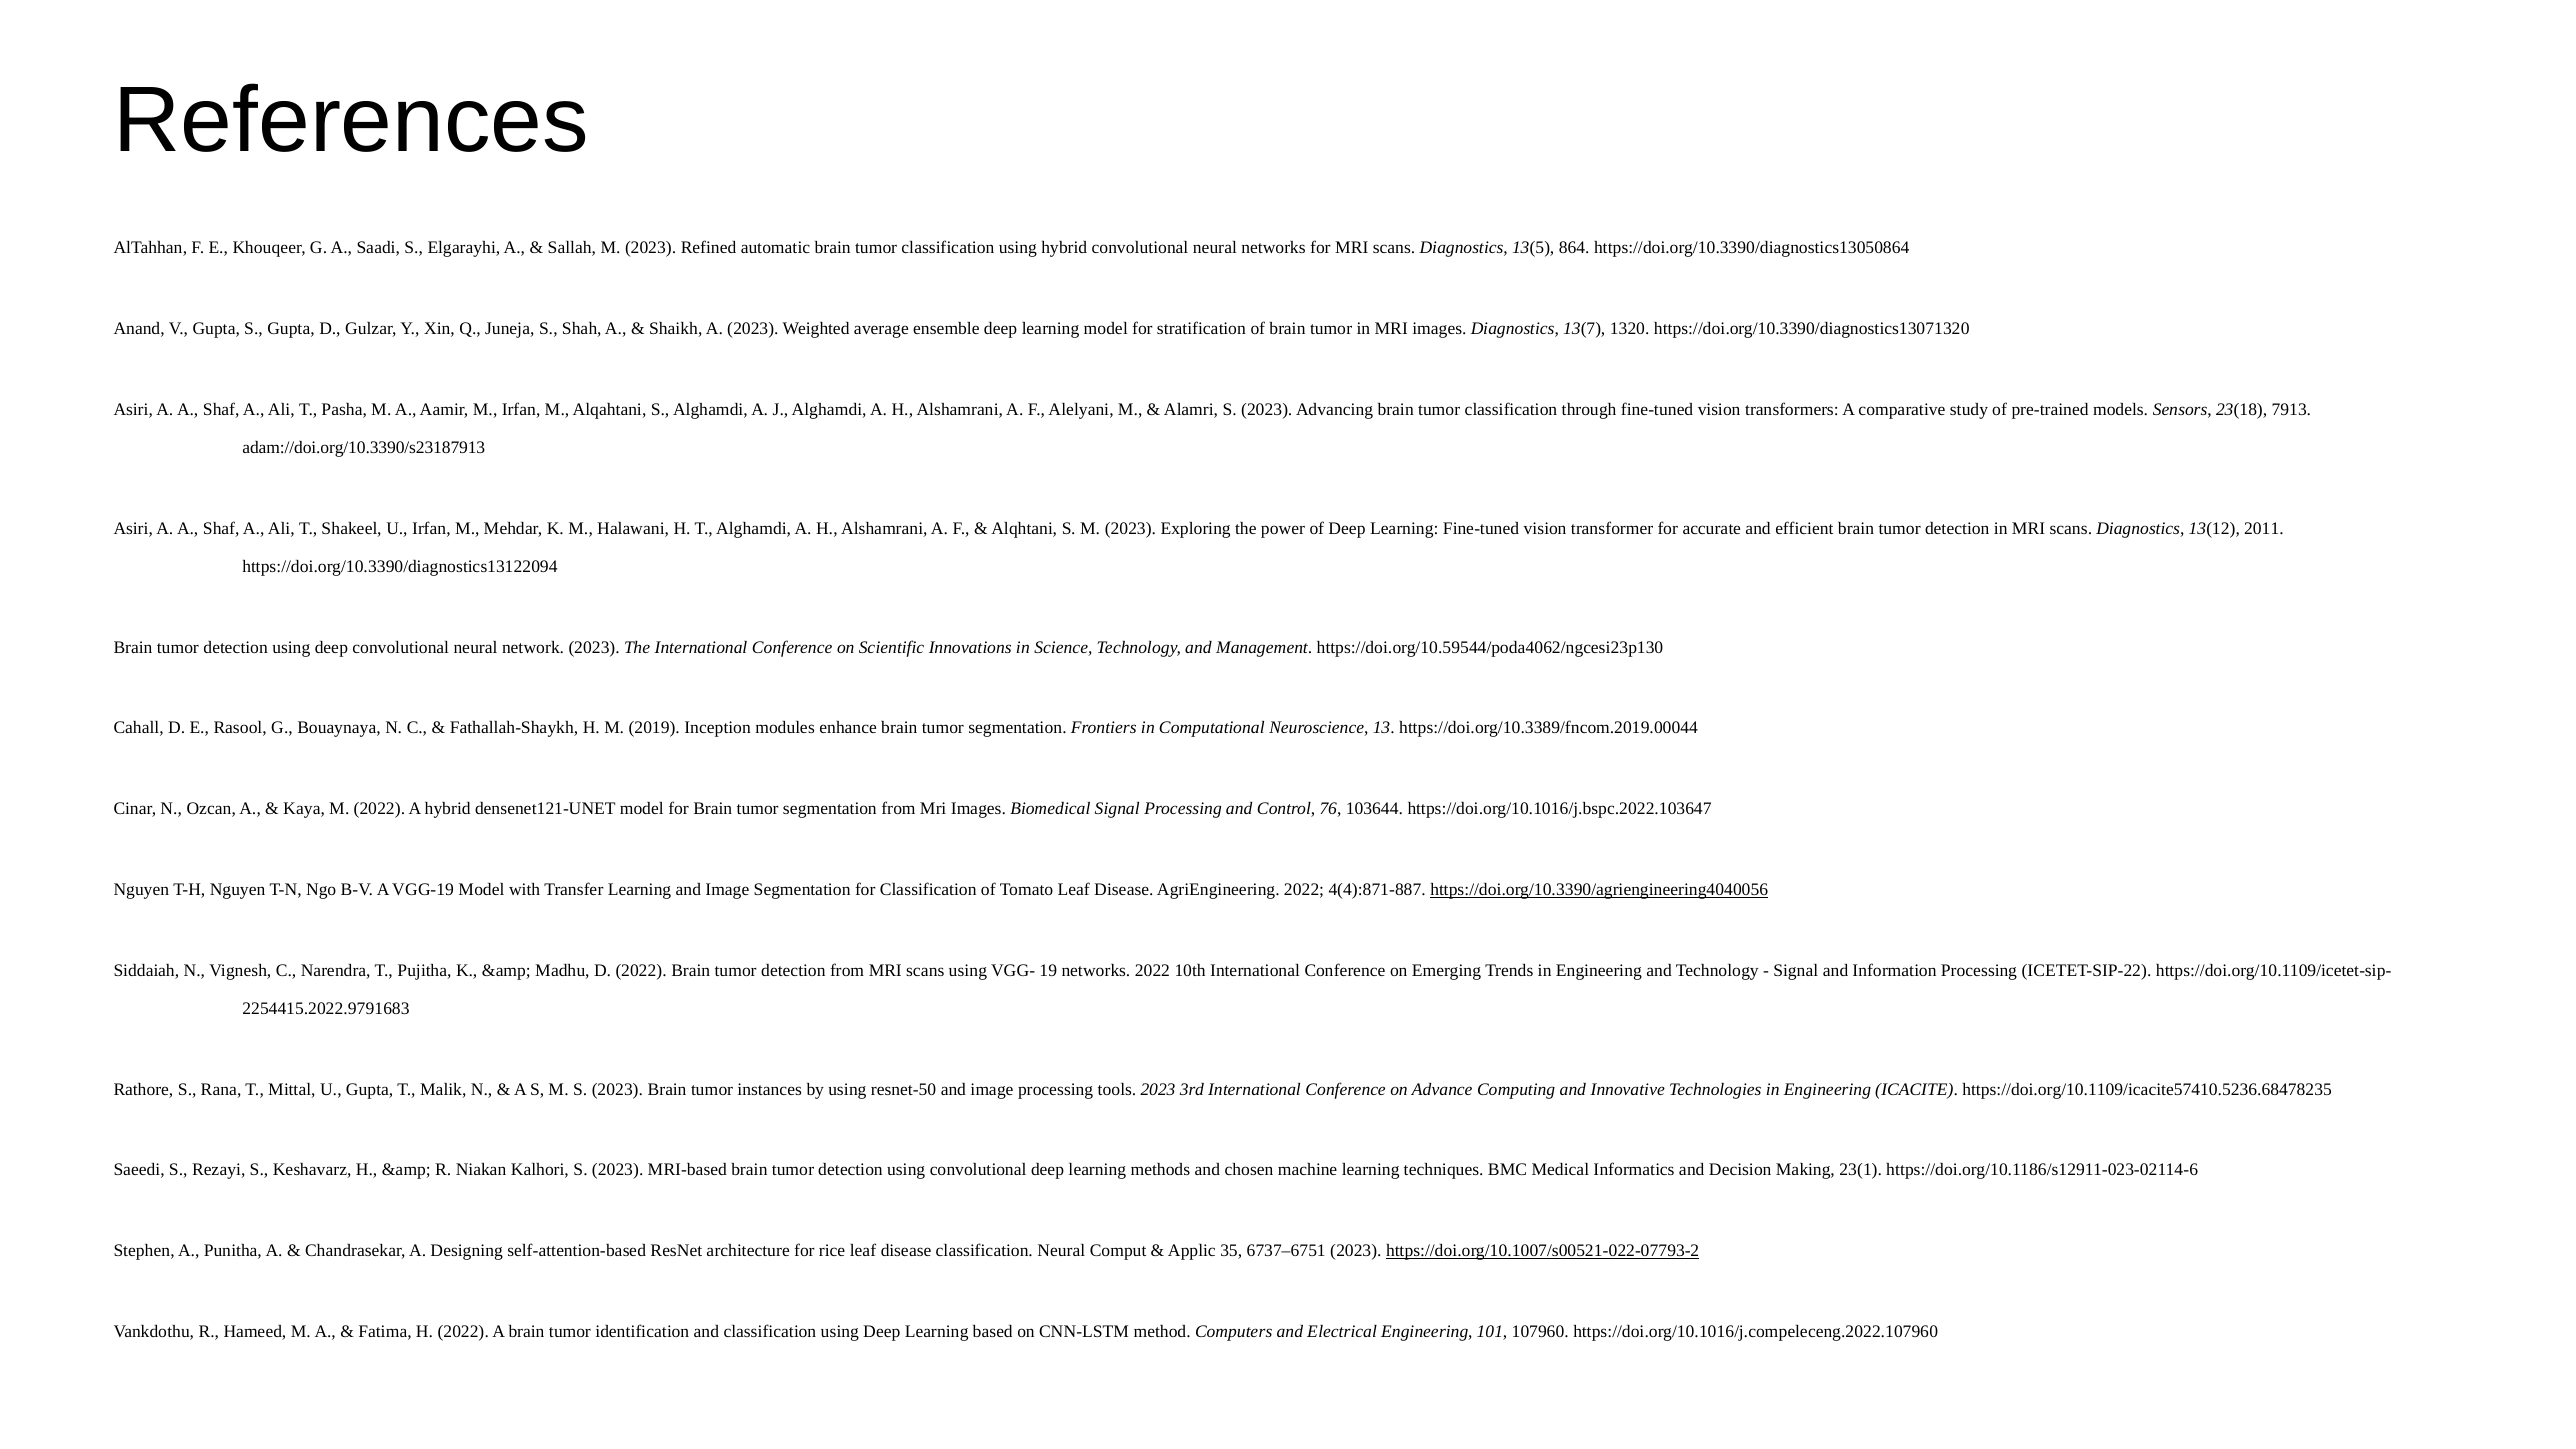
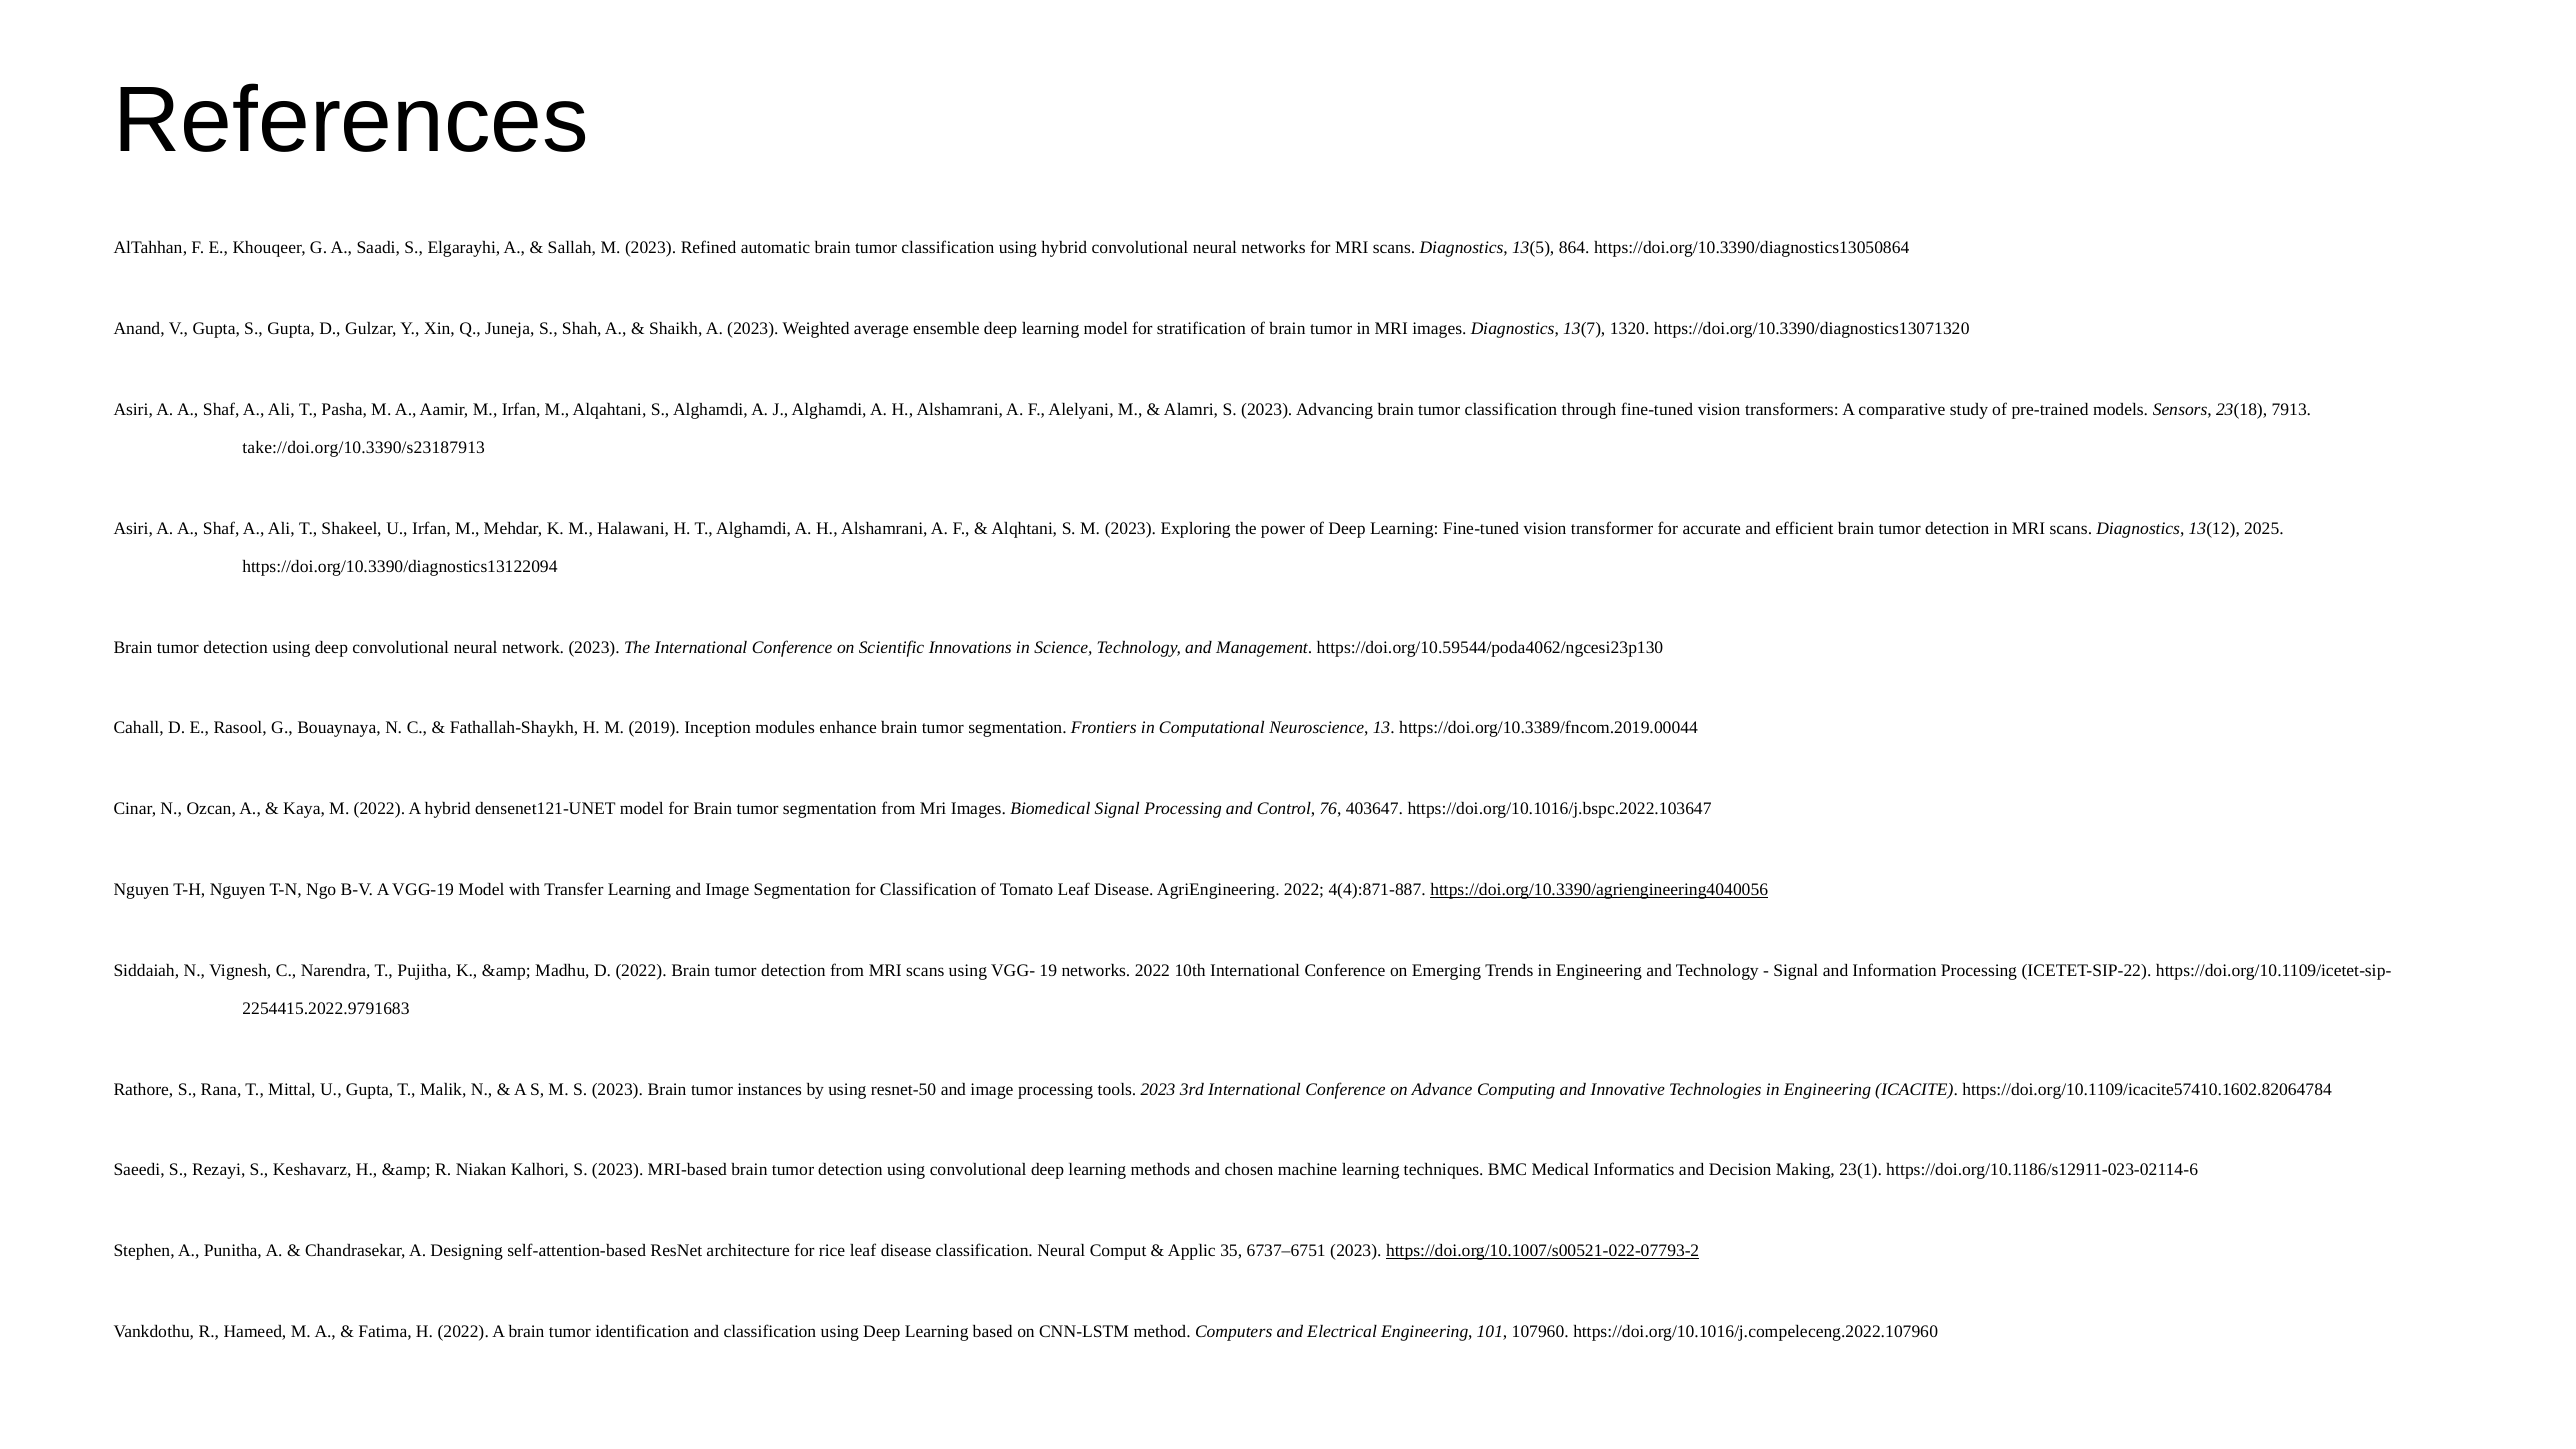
adam://doi.org/10.3390/s23187913: adam://doi.org/10.3390/s23187913 -> take://doi.org/10.3390/s23187913
2011: 2011 -> 2025
103644: 103644 -> 403647
https://doi.org/10.1109/icacite57410.5236.68478235: https://doi.org/10.1109/icacite57410.5236.68478235 -> https://doi.org/10.1109/icacite57410.1602.82064784
